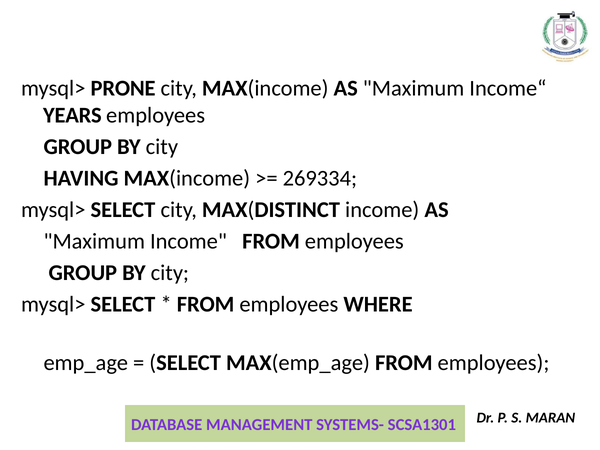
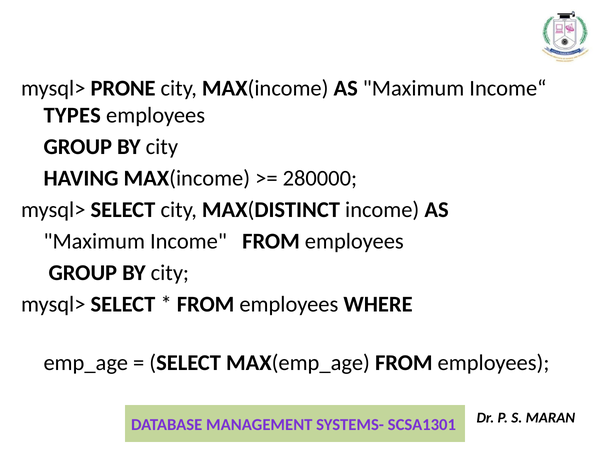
YEARS: YEARS -> TYPES
269334: 269334 -> 280000
